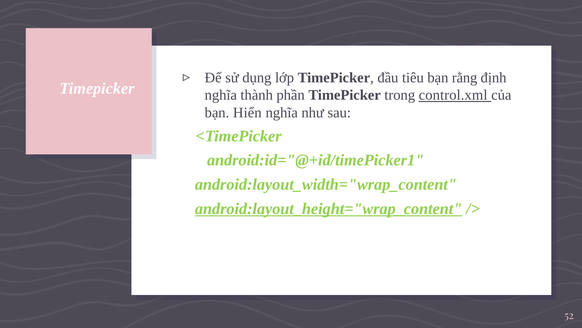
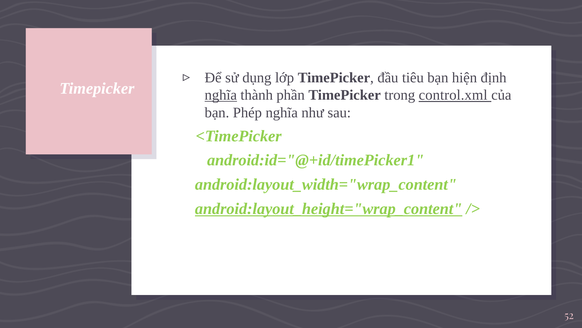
rằng: rằng -> hiện
nghĩa at (221, 95) underline: none -> present
Hiển: Hiển -> Phép
